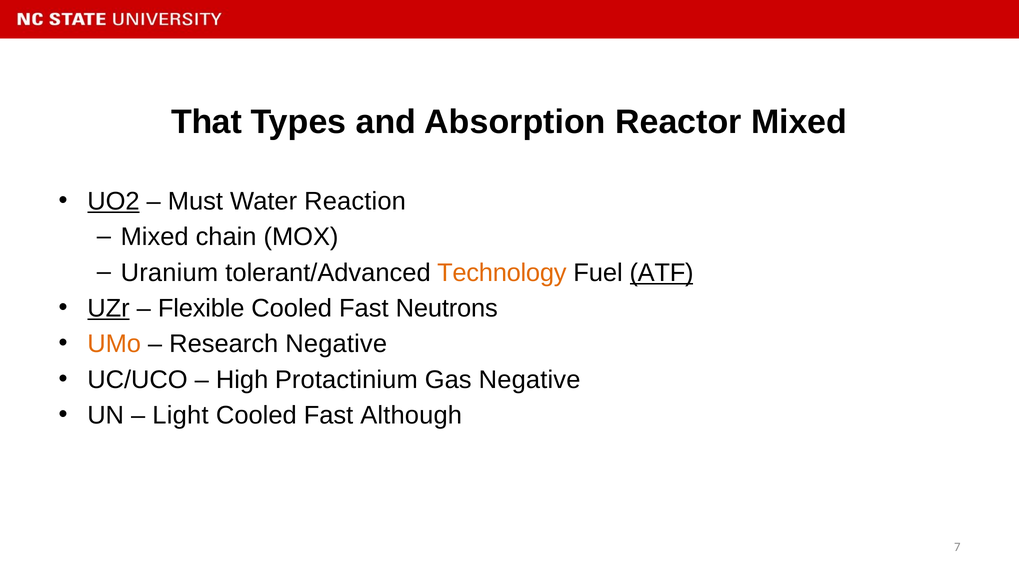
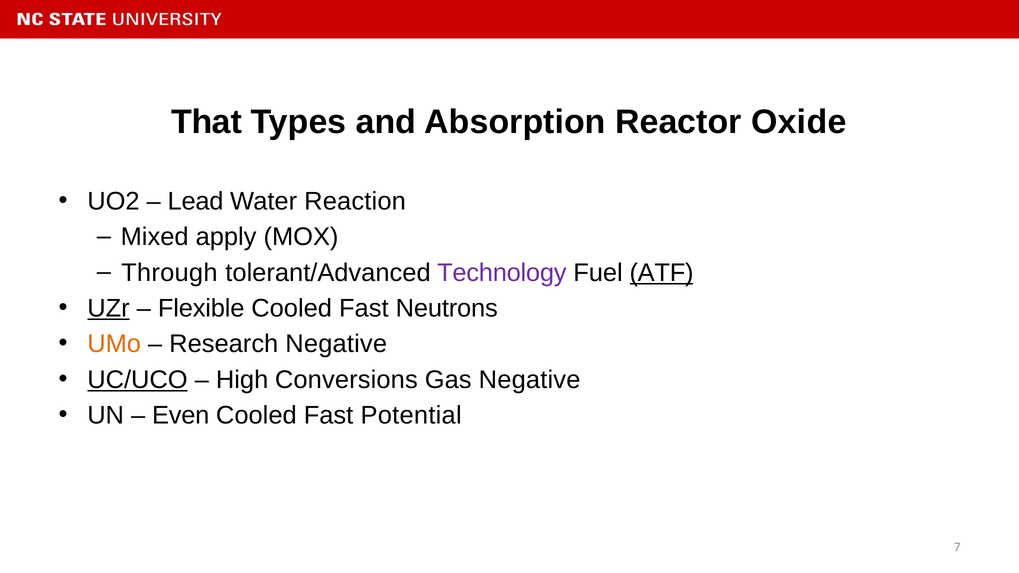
Reactor Mixed: Mixed -> Oxide
UO2 underline: present -> none
Must: Must -> Lead
chain: chain -> apply
Uranium: Uranium -> Through
Technology colour: orange -> purple
UC/UCO underline: none -> present
Protactinium: Protactinium -> Conversions
Light: Light -> Even
Although: Although -> Potential
